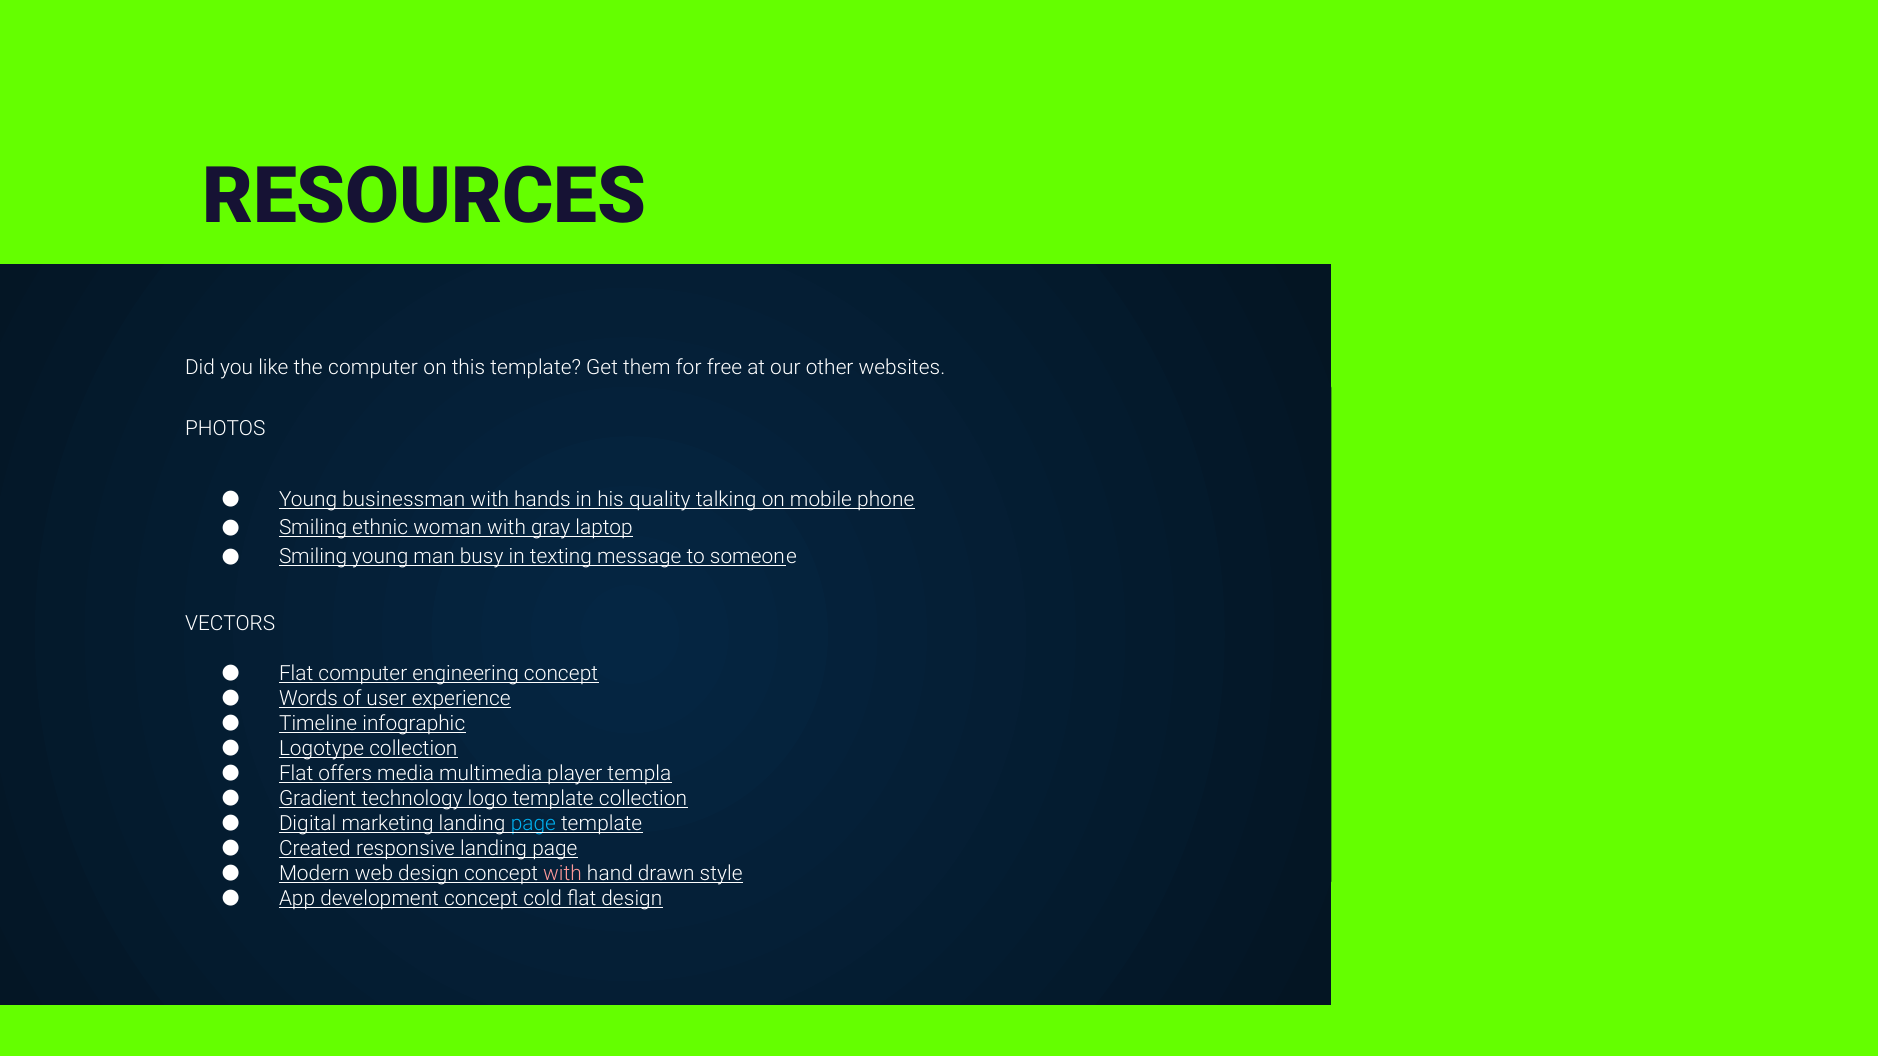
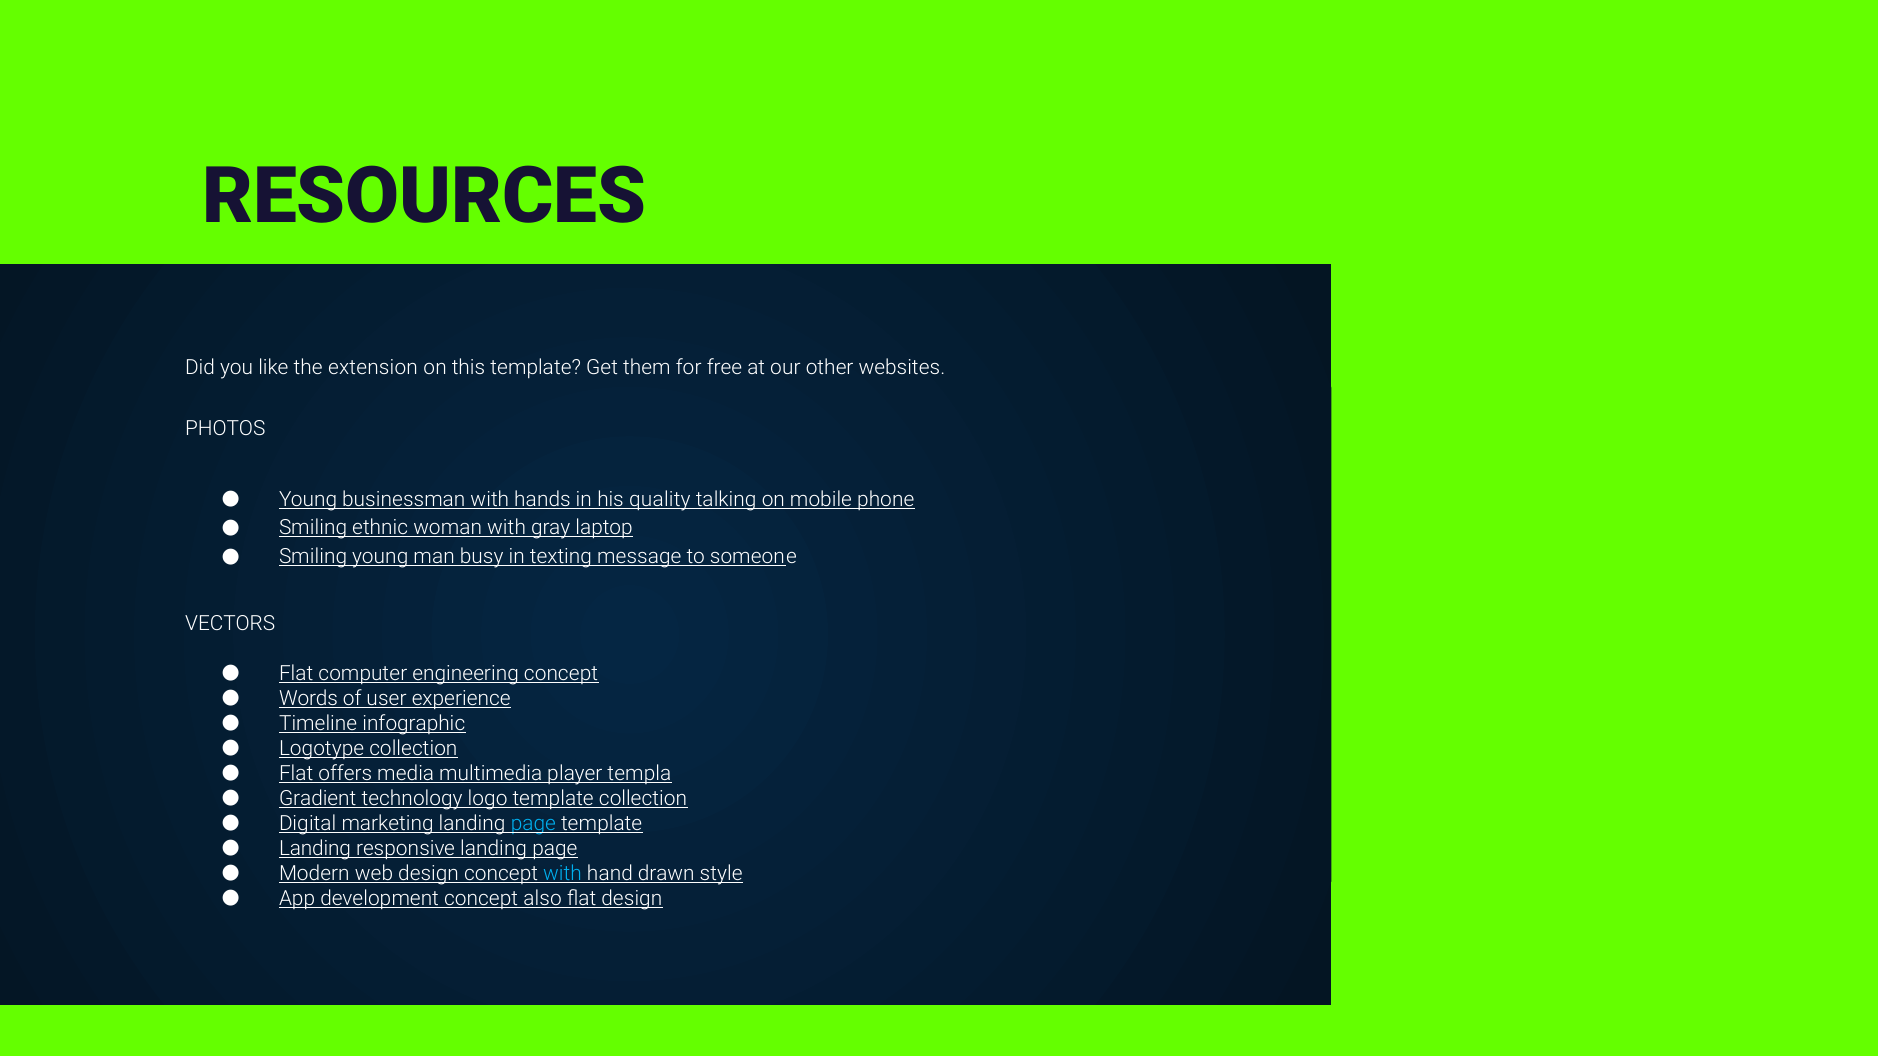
the computer: computer -> extension
Created at (315, 848): Created -> Landing
with at (563, 873) colour: pink -> light blue
cold: cold -> also
